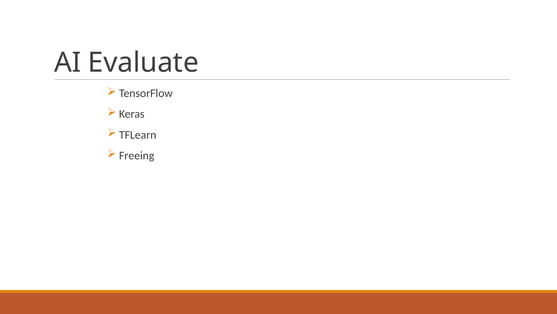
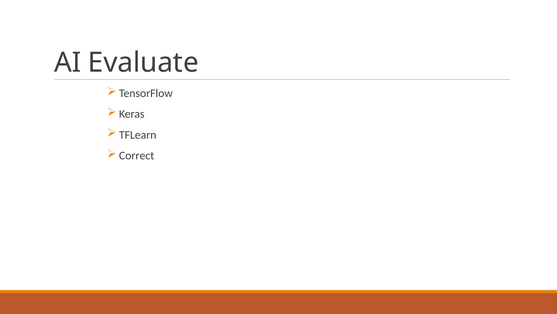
Freeing: Freeing -> Correct
